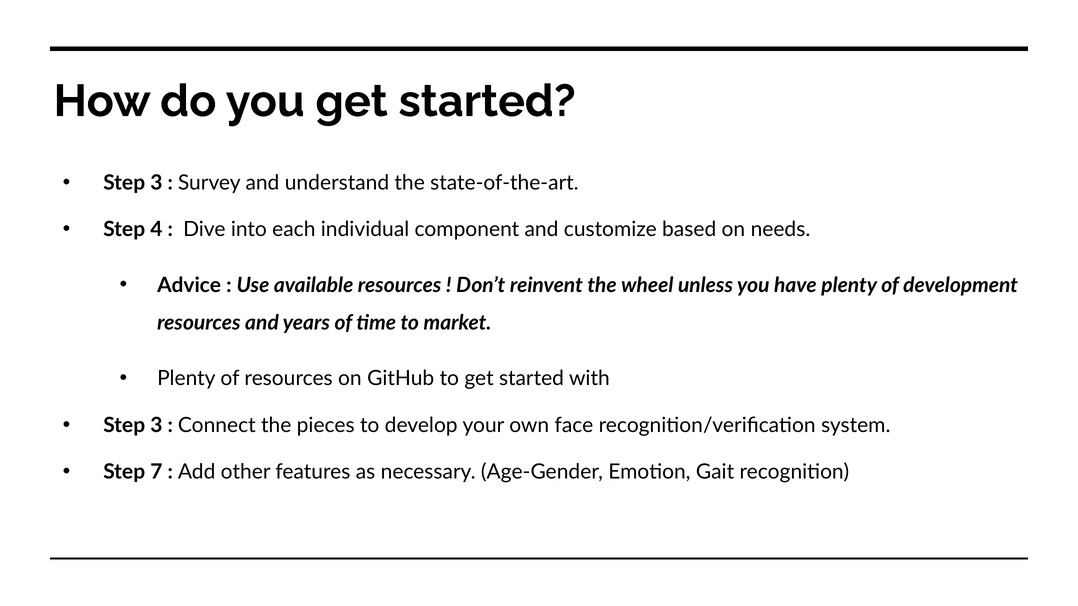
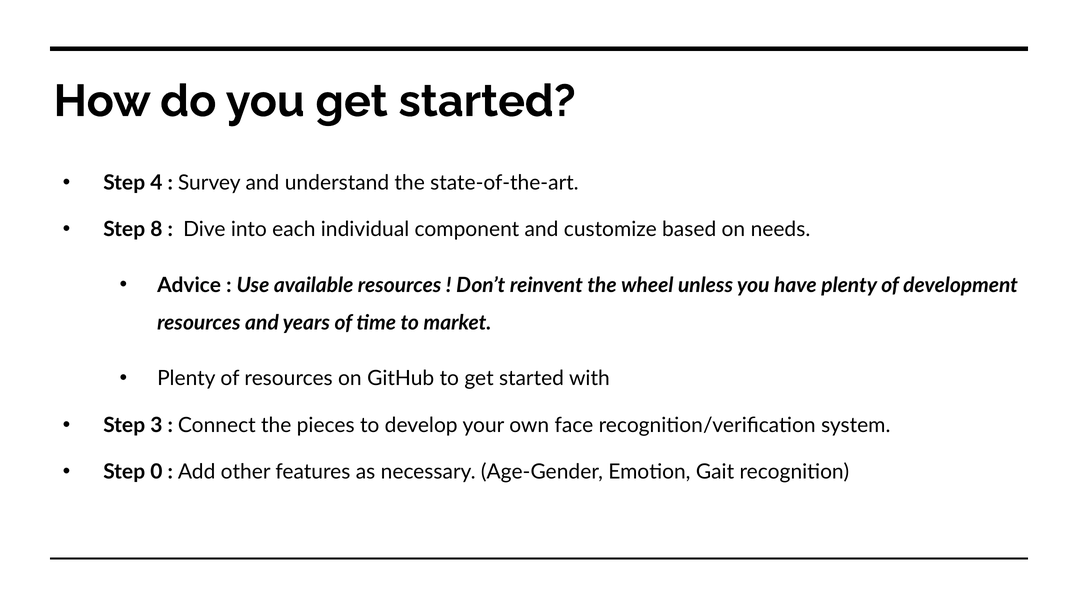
3 at (156, 183): 3 -> 4
4: 4 -> 8
7: 7 -> 0
